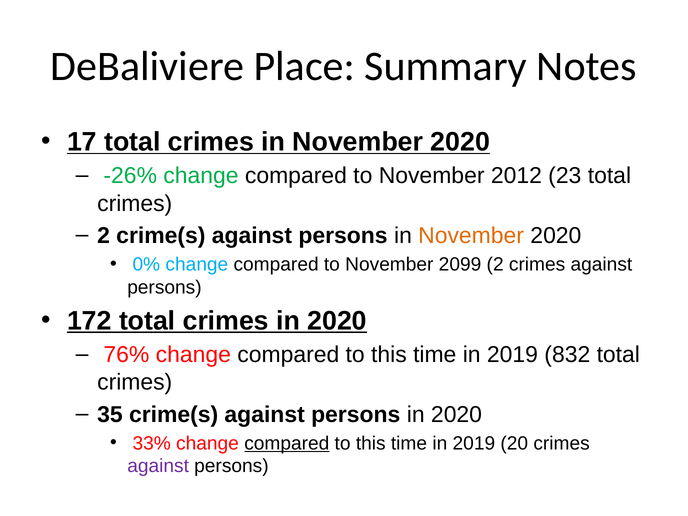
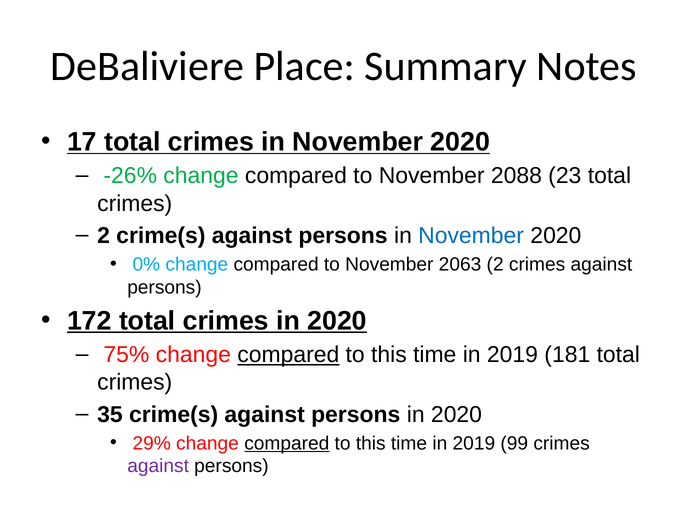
2012: 2012 -> 2088
November at (471, 236) colour: orange -> blue
2099: 2099 -> 2063
76%: 76% -> 75%
compared at (288, 355) underline: none -> present
832: 832 -> 181
33%: 33% -> 29%
20: 20 -> 99
